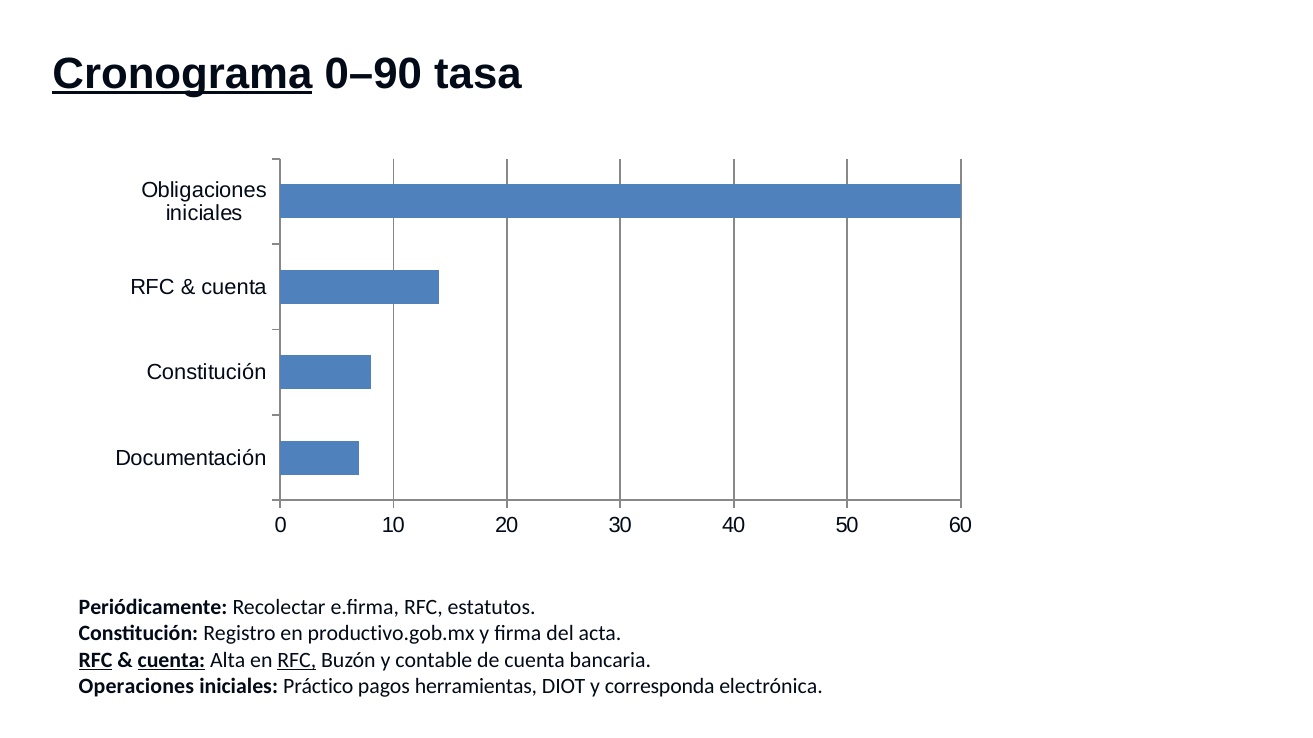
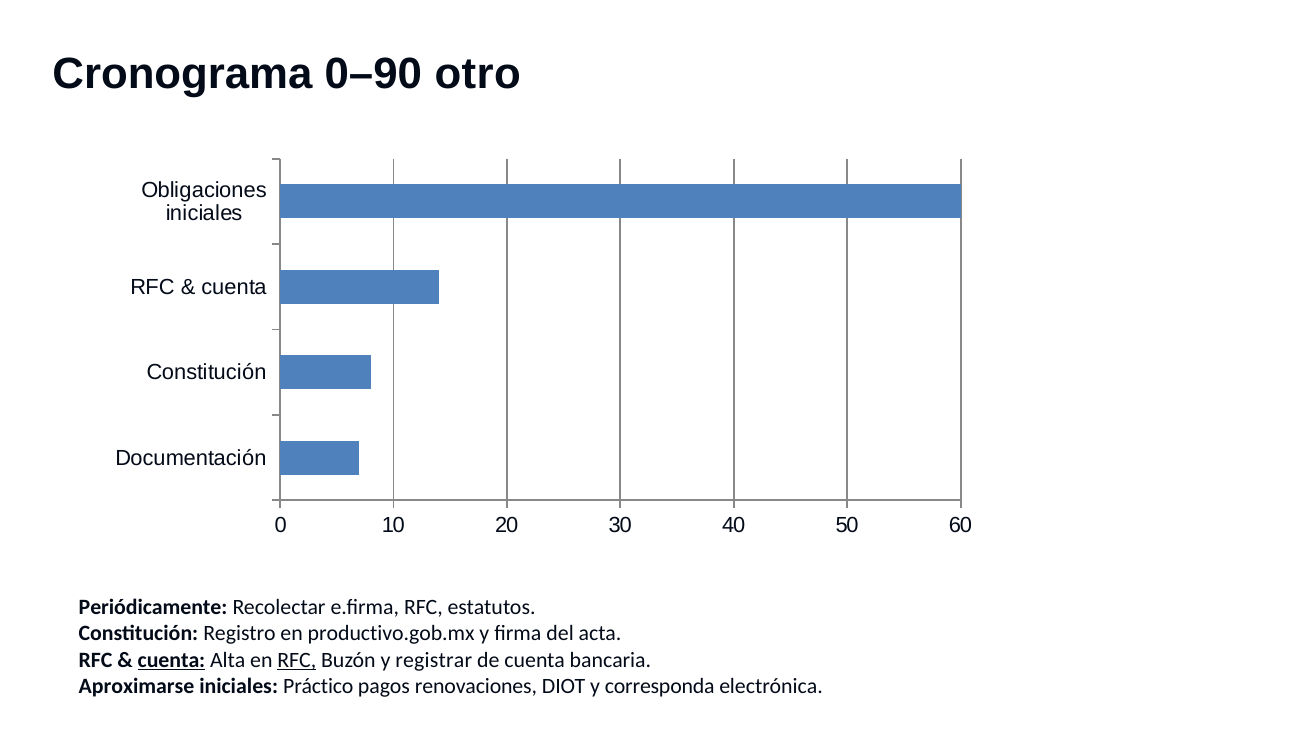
Cronograma underline: present -> none
tasa: tasa -> otro
RFC at (96, 661) underline: present -> none
contable: contable -> registrar
Operaciones: Operaciones -> Aproximarse
herramientas: herramientas -> renovaciones
